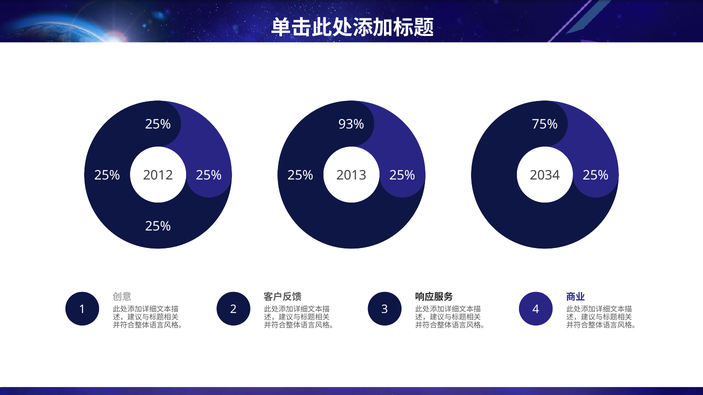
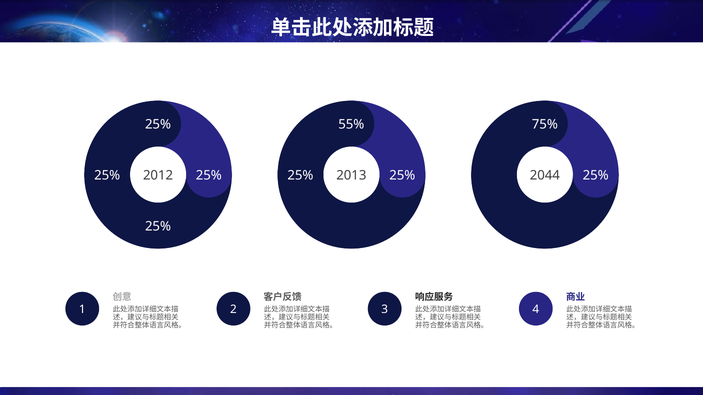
93%: 93% -> 55%
2034: 2034 -> 2044
